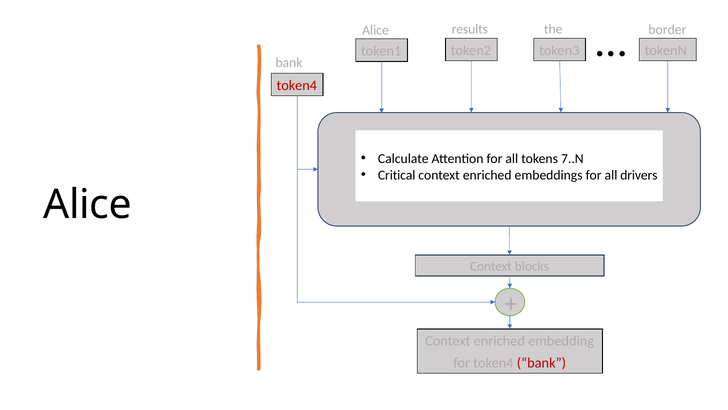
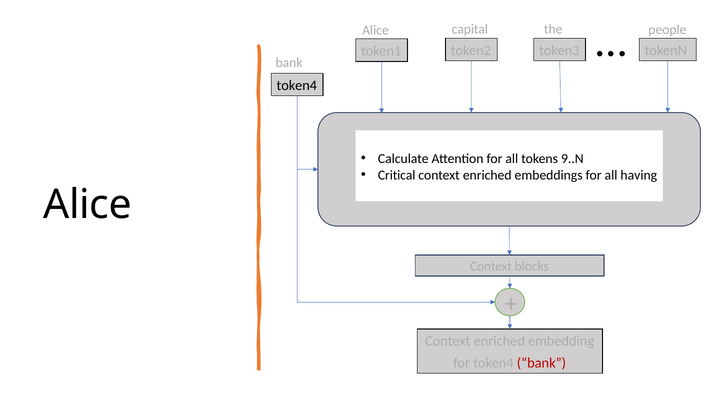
results: results -> capital
border: border -> people
token4 at (297, 85) colour: red -> black
7..N: 7..N -> 9..N
drivers: drivers -> having
